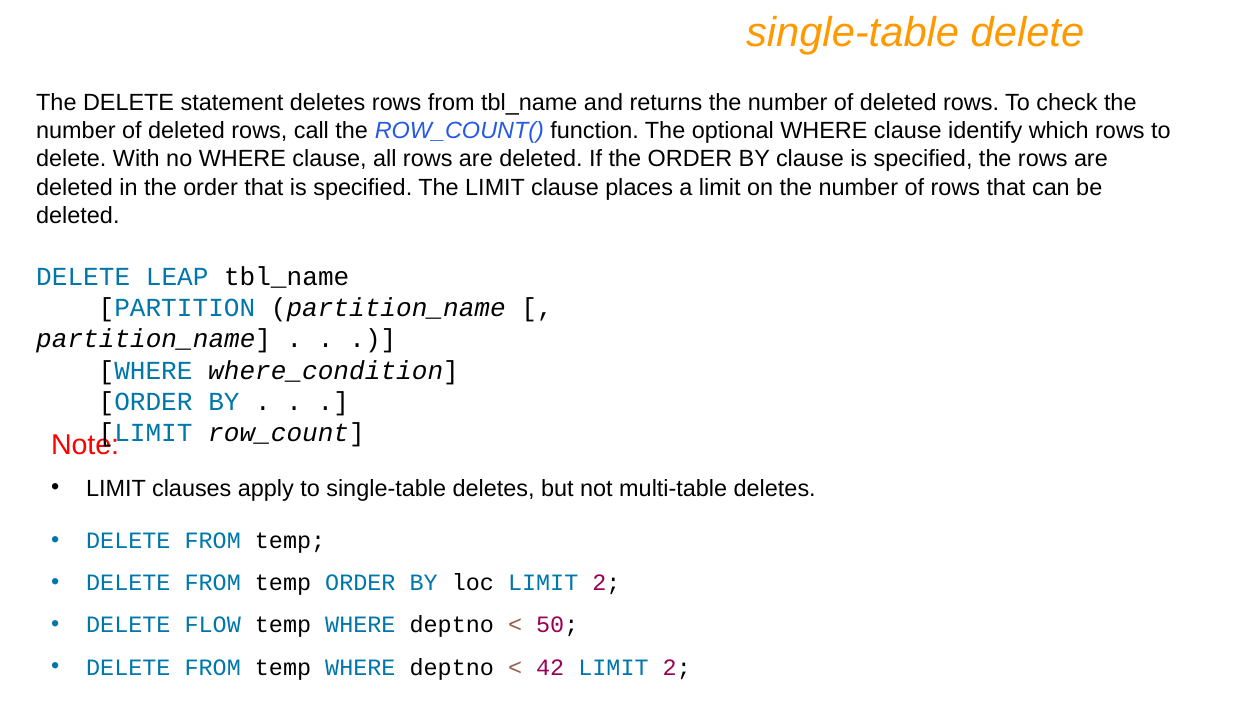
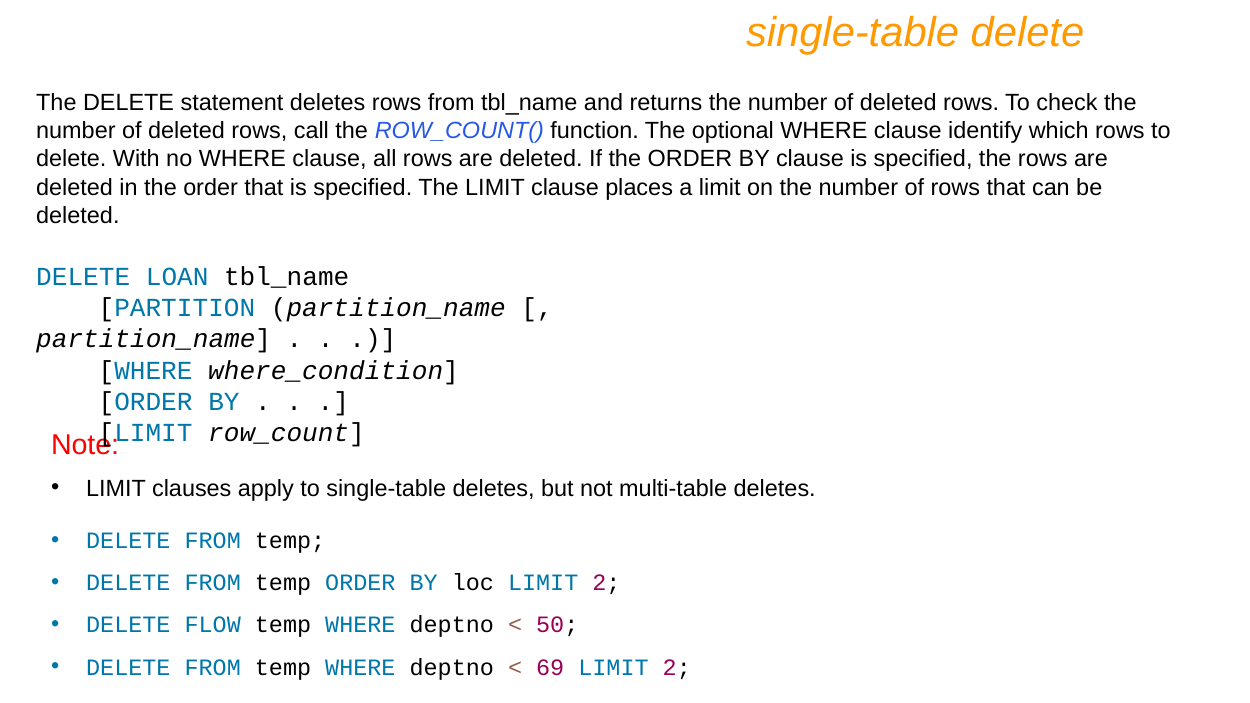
LEAP: LEAP -> LOAN
42: 42 -> 69
